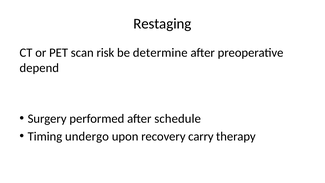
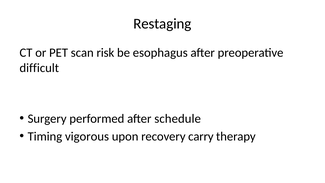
determine: determine -> esophagus
depend: depend -> difficult
undergo: undergo -> vigorous
